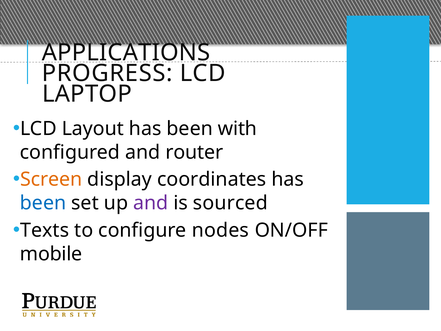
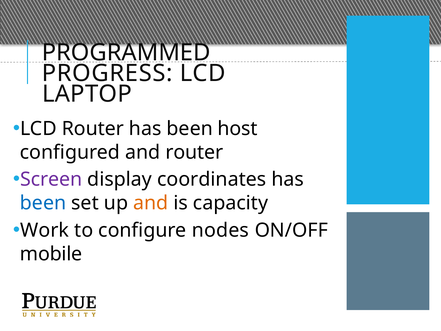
APPLICATIONS: APPLICATIONS -> PROGRAMMED
LCD Layout: Layout -> Router
with: with -> host
Screen colour: orange -> purple
and at (151, 203) colour: purple -> orange
sourced: sourced -> capacity
Texts: Texts -> Work
